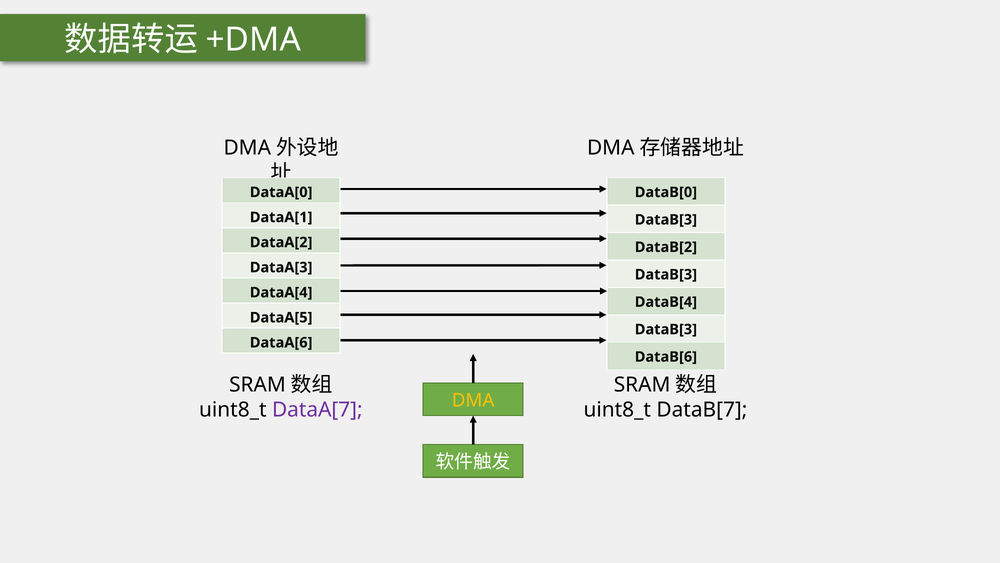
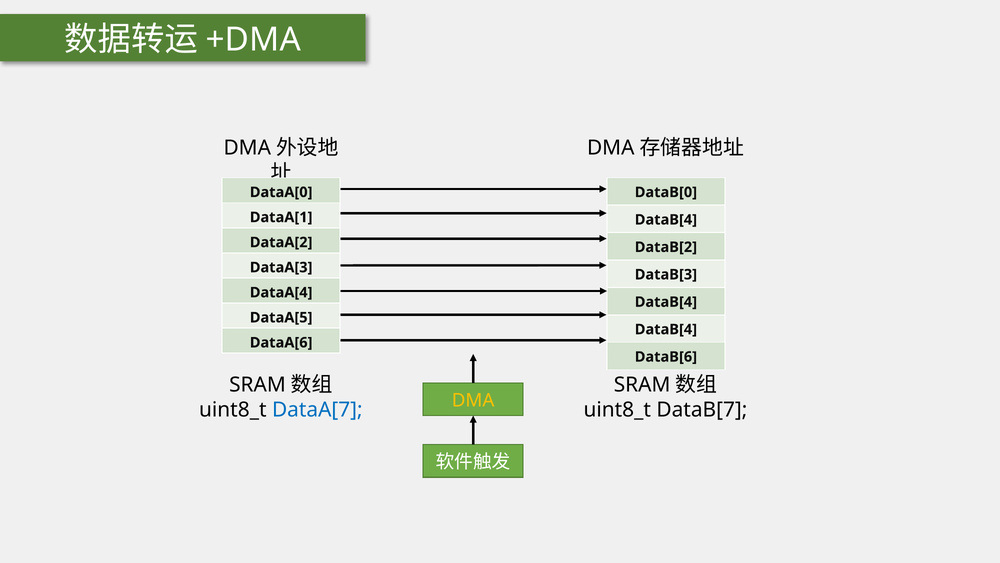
DataB[3 at (666, 220): DataB[3 -> DataB[4
DataB[3 at (666, 329): DataB[3 -> DataB[4
DataA[7 colour: purple -> blue
